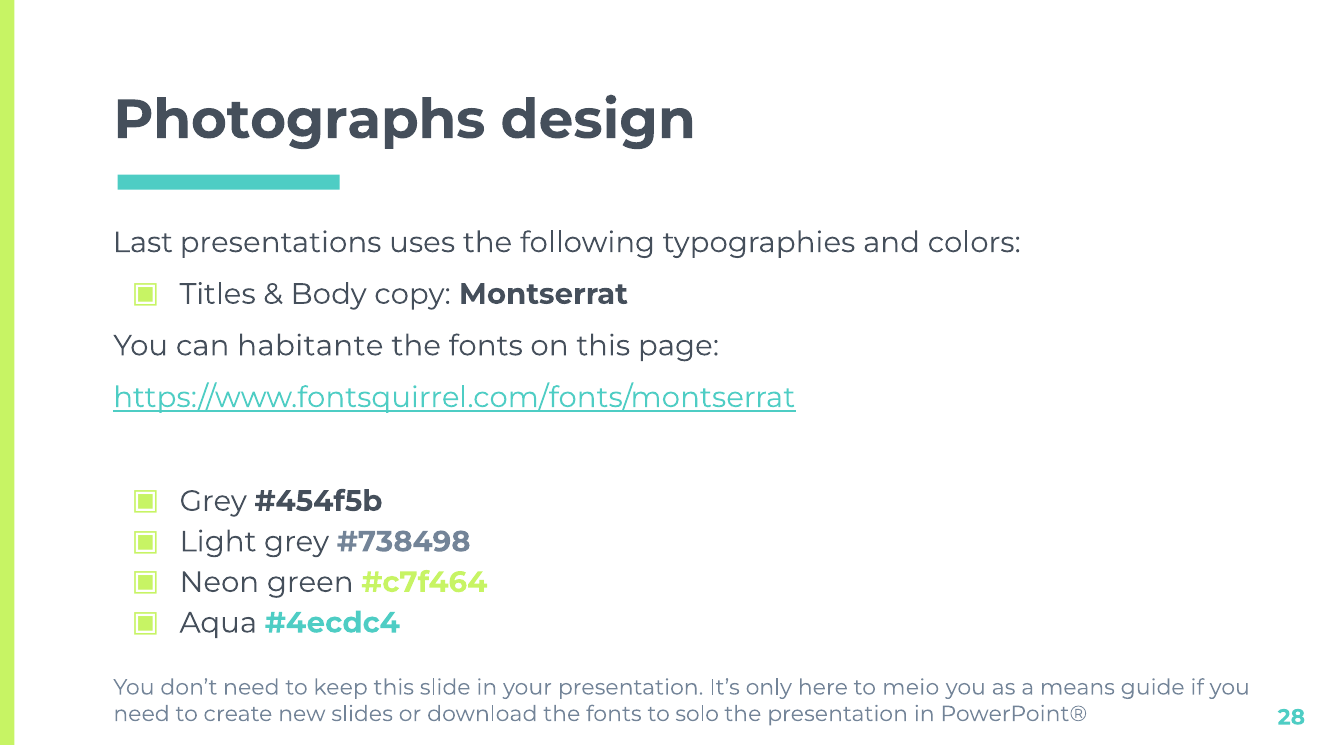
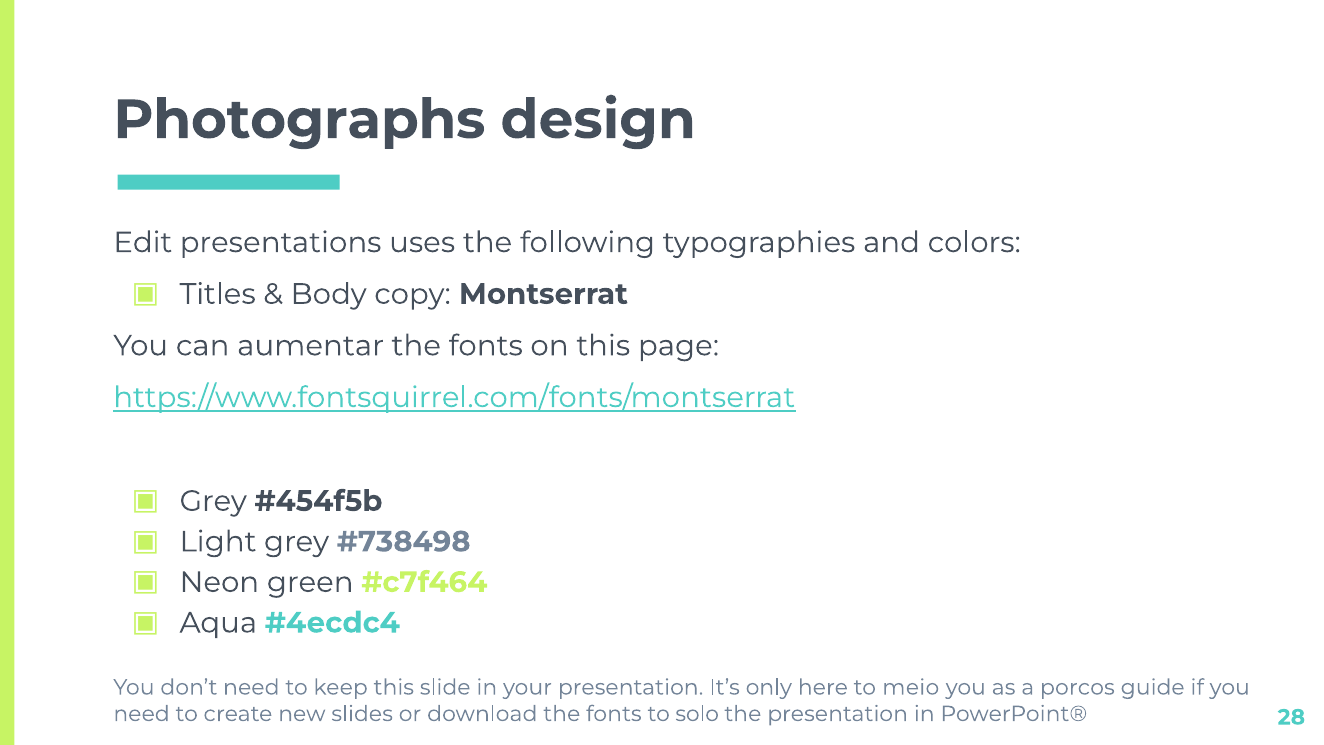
Last: Last -> Edit
habitante: habitante -> aumentar
means: means -> porcos
